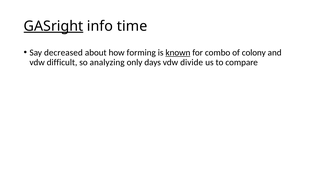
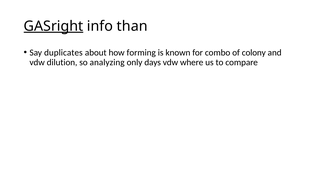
time: time -> than
decreased: decreased -> duplicates
known underline: present -> none
difficult: difficult -> dilution
divide: divide -> where
